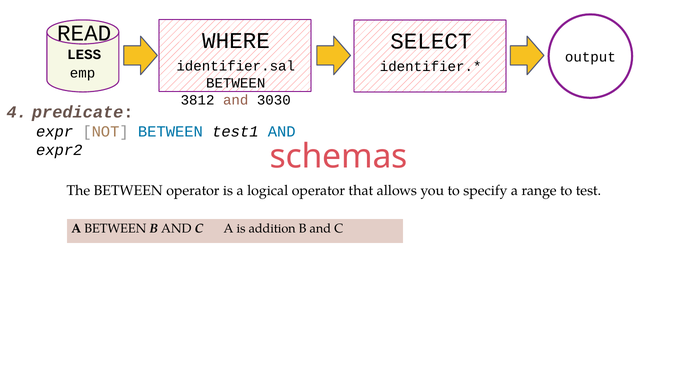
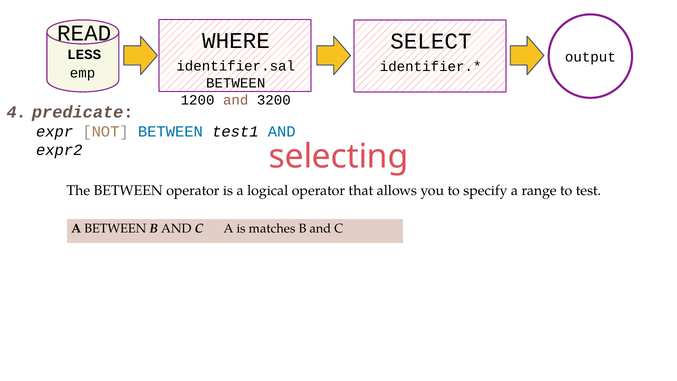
3812: 3812 -> 1200
3030: 3030 -> 3200
schemas: schemas -> selecting
addition: addition -> matches
